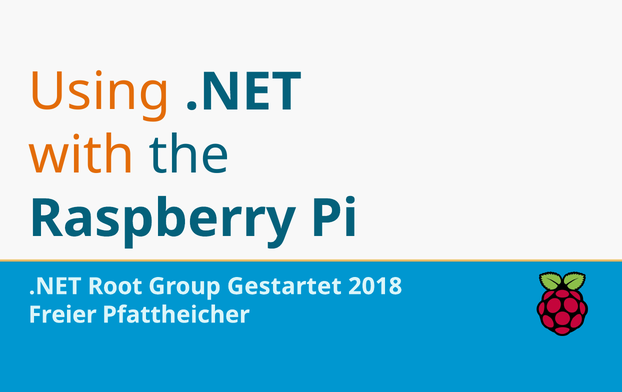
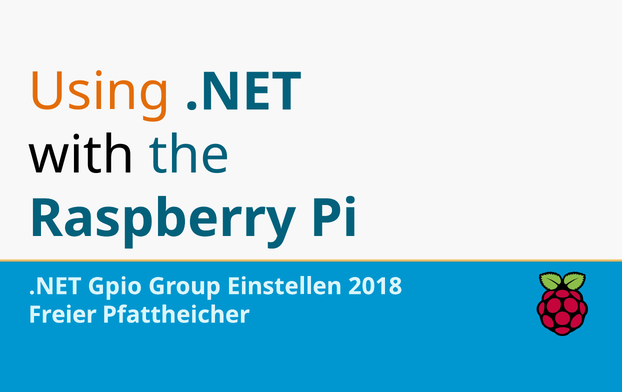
with colour: orange -> black
Root: Root -> Gpio
Gestartet: Gestartet -> Einstellen
